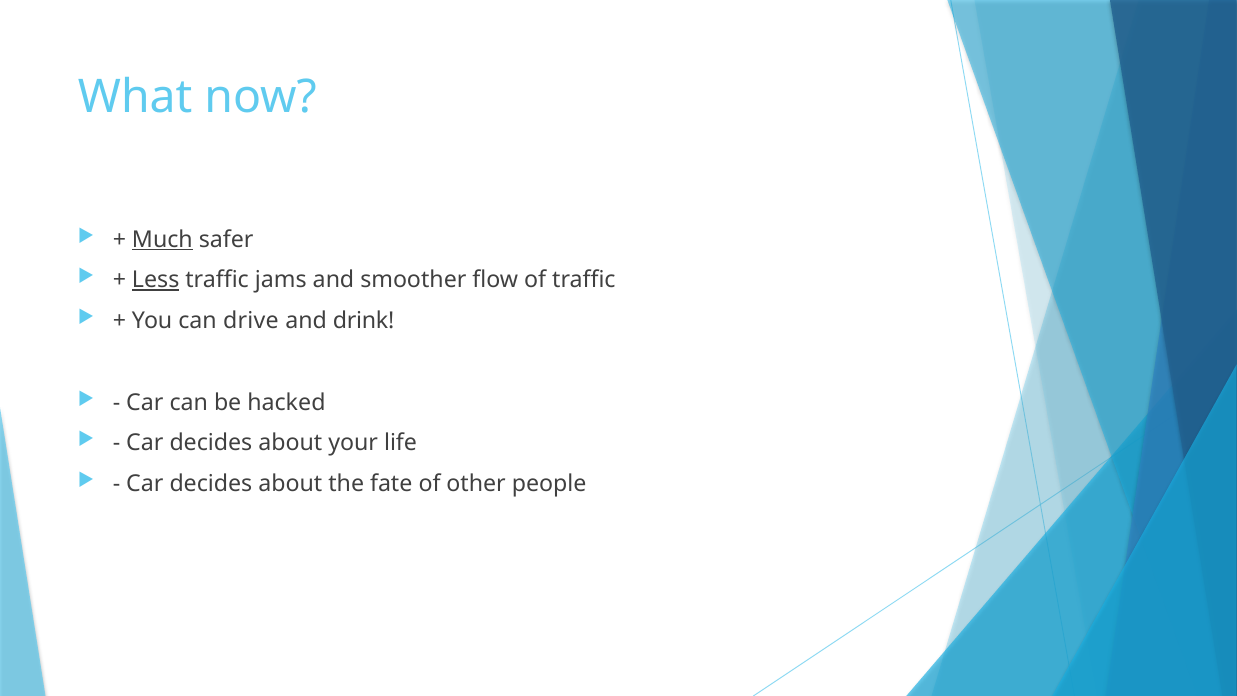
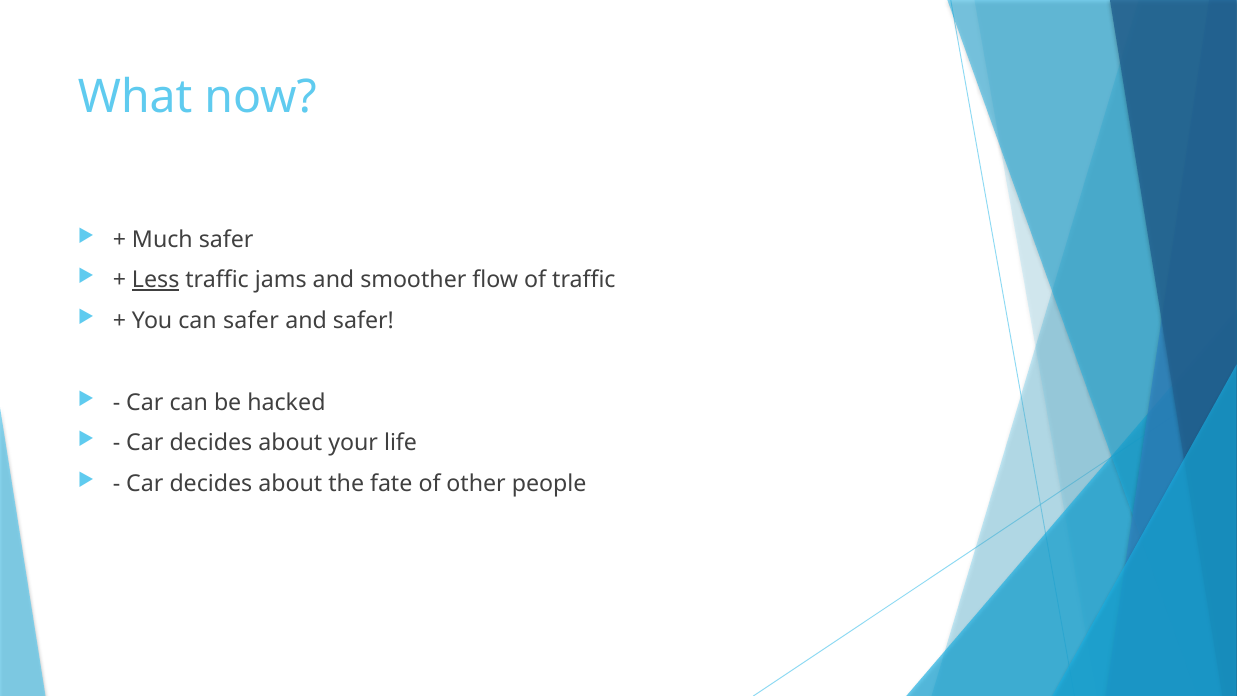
Much underline: present -> none
can drive: drive -> safer
and drink: drink -> safer
